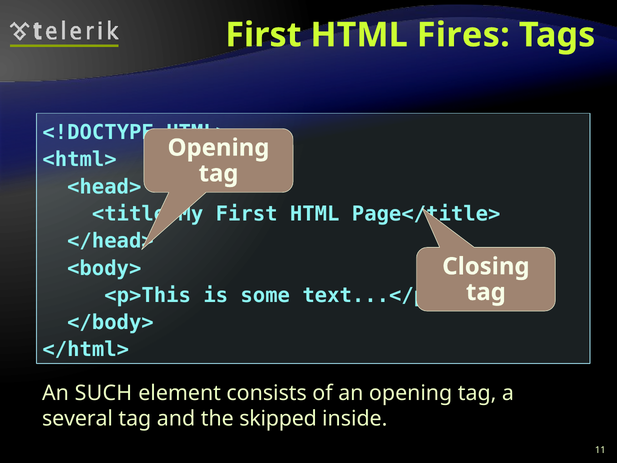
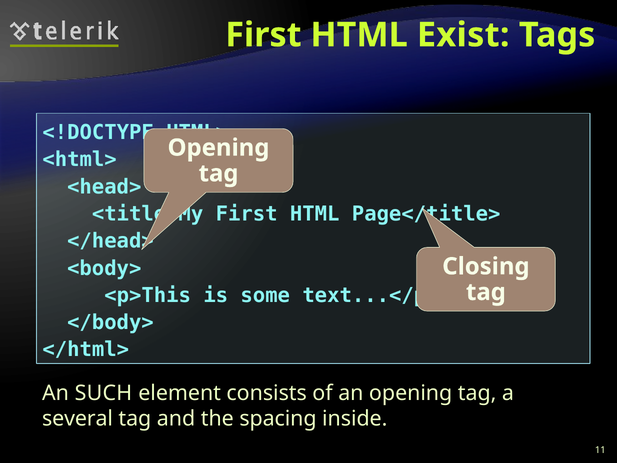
Fires: Fires -> Exist
skipped: skipped -> spacing
